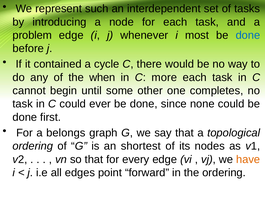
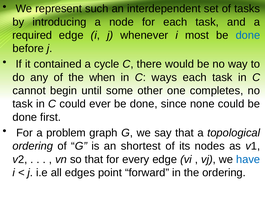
problem: problem -> required
more: more -> ways
belongs: belongs -> problem
have colour: orange -> blue
